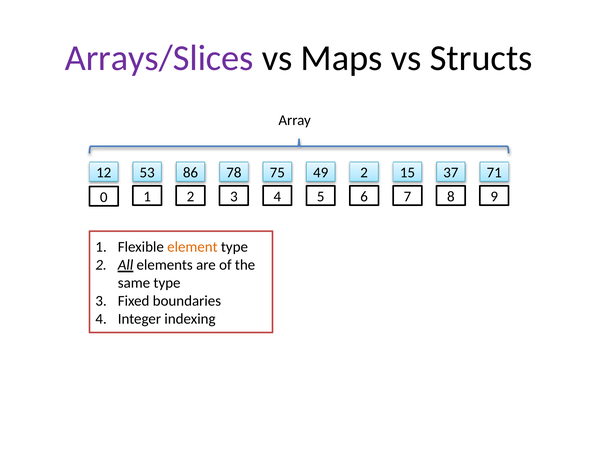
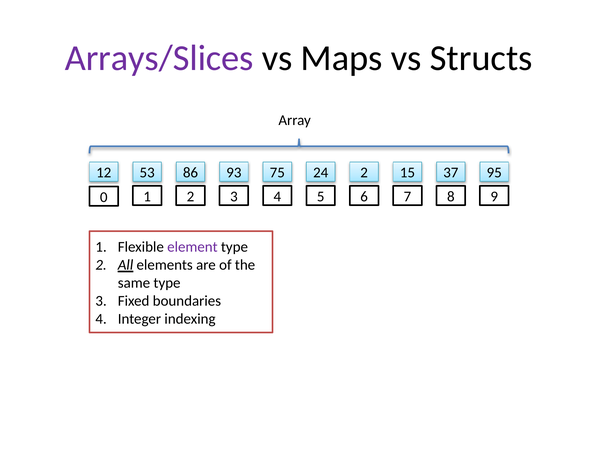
78: 78 -> 93
49: 49 -> 24
71: 71 -> 95
element colour: orange -> purple
